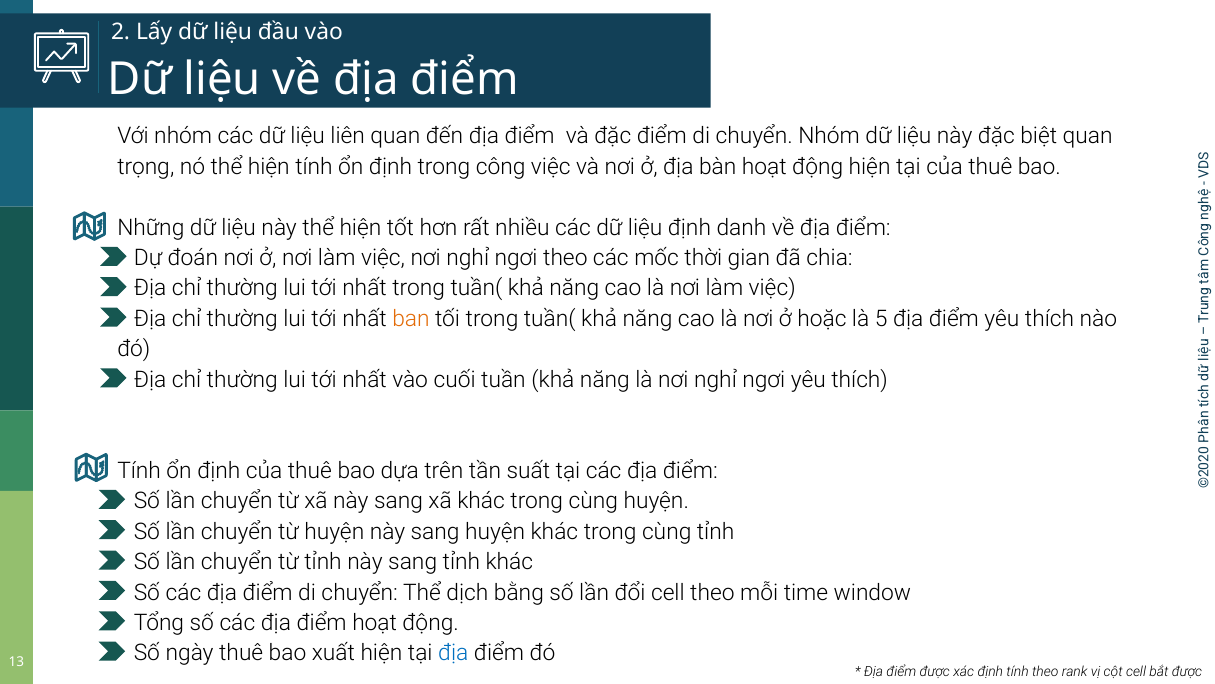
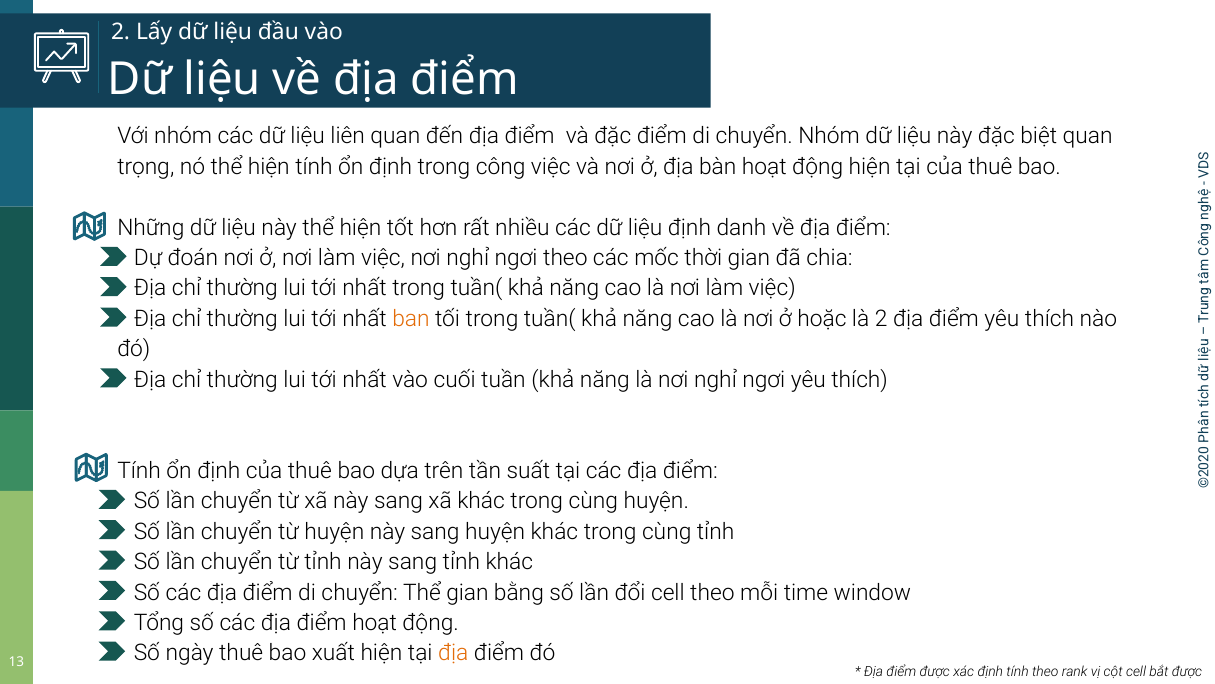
là 5: 5 -> 2
Thể dịch: dịch -> gian
địa at (453, 653) colour: blue -> orange
